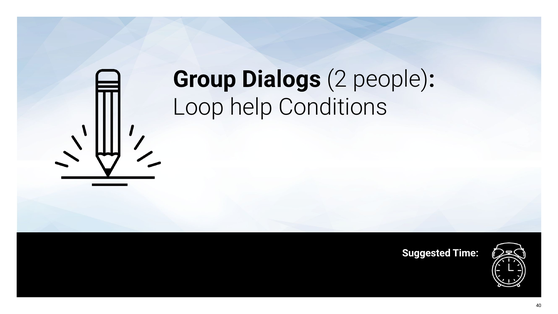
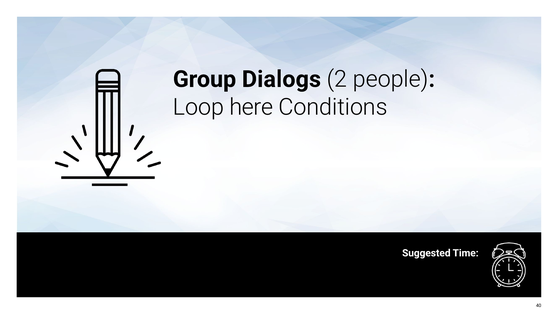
help: help -> here
